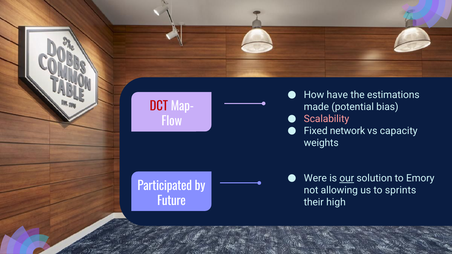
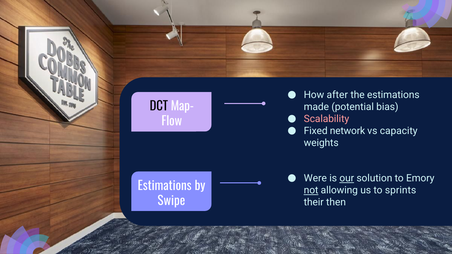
have: have -> after
DCT colour: red -> black
Participated at (165, 186): Participated -> Estimations
not underline: none -> present
Future: Future -> Swipe
high: high -> then
